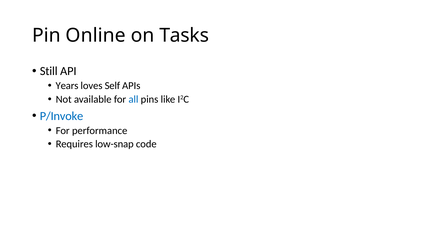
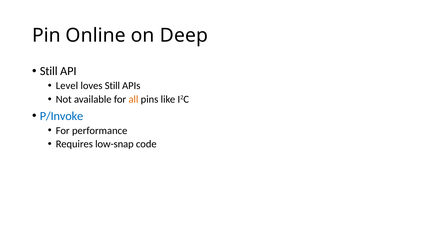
Tasks: Tasks -> Deep
Years: Years -> Level
loves Self: Self -> Still
all colour: blue -> orange
